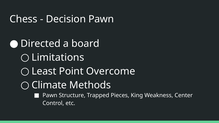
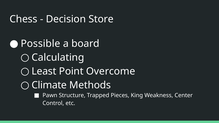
Decision Pawn: Pawn -> Store
Directed: Directed -> Possible
Limitations: Limitations -> Calculating
